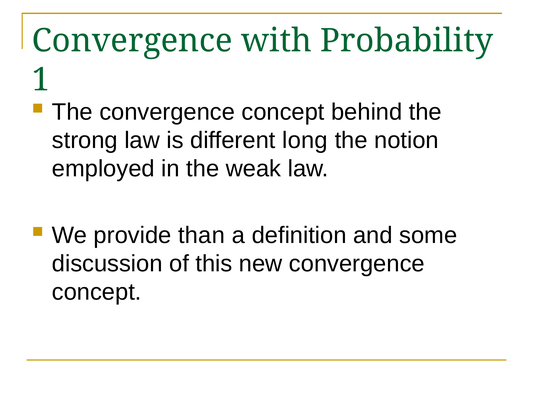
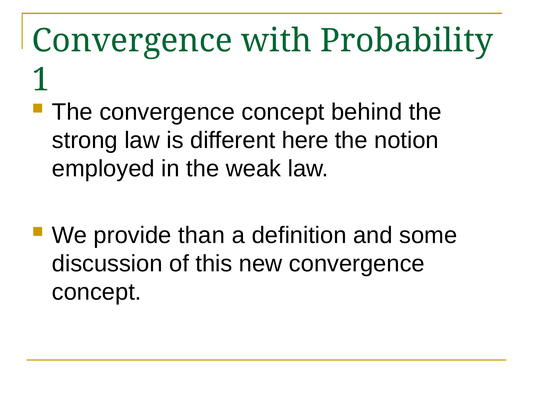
long: long -> here
